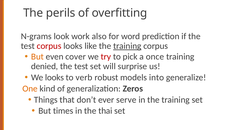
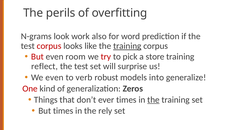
But at (37, 57) colour: orange -> red
cover: cover -> room
once: once -> store
denied: denied -> reflect
We looks: looks -> even
One colour: orange -> red
ever serve: serve -> times
the at (153, 100) underline: none -> present
thai: thai -> rely
